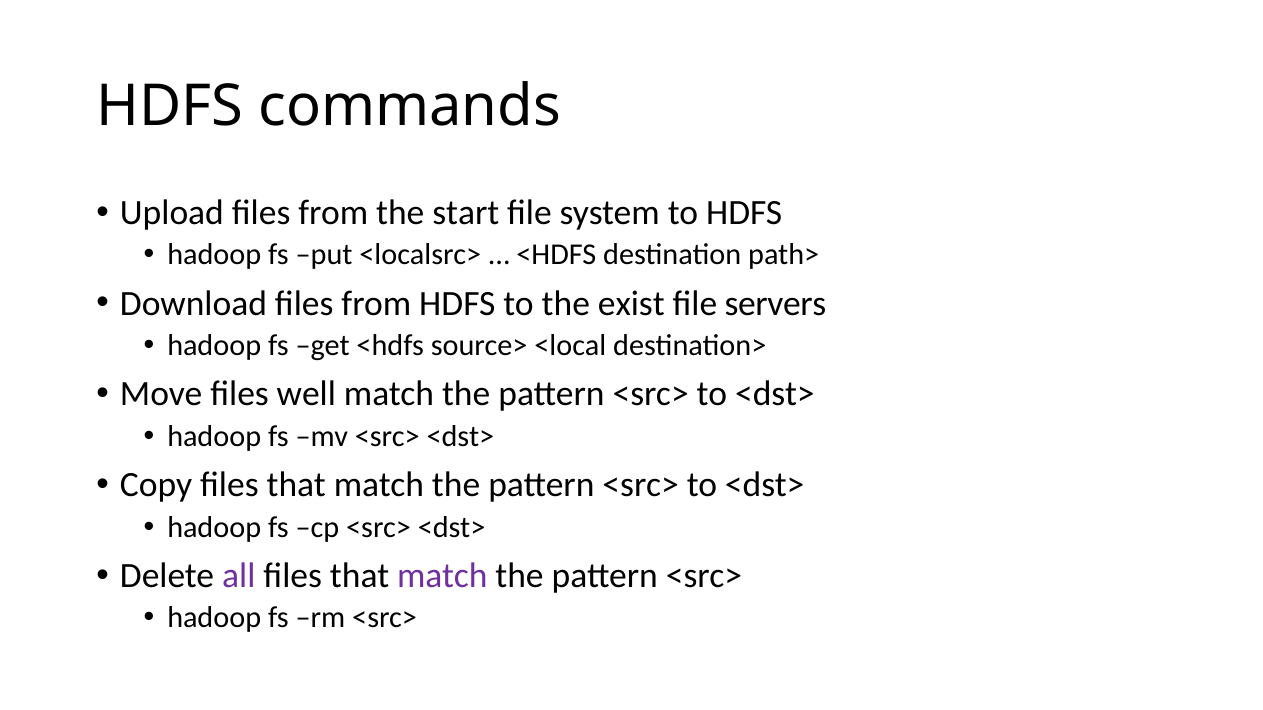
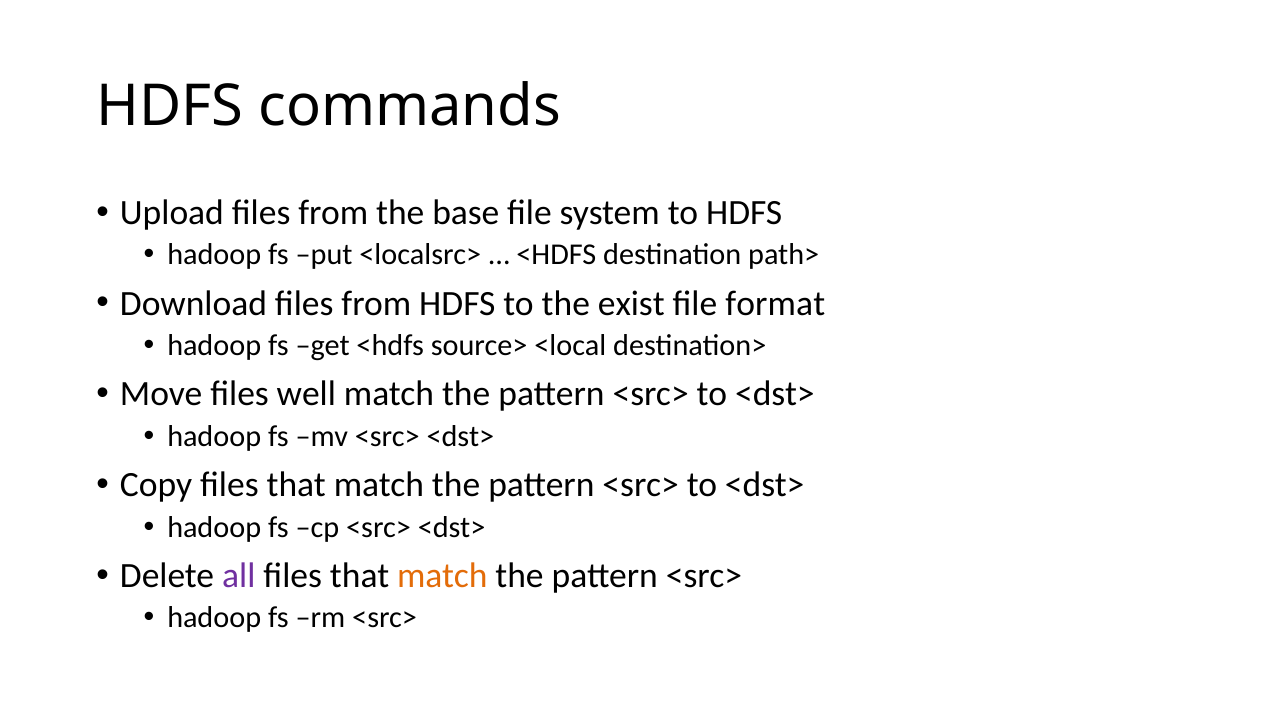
start: start -> base
servers: servers -> format
match at (442, 576) colour: purple -> orange
